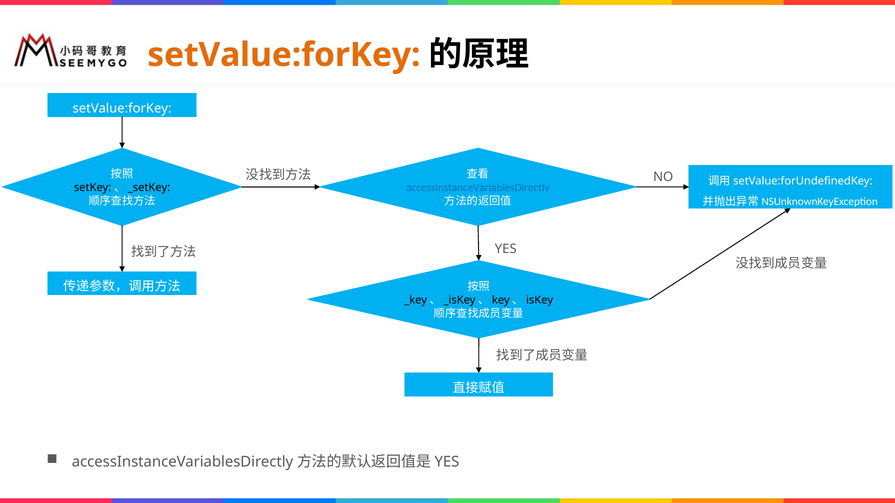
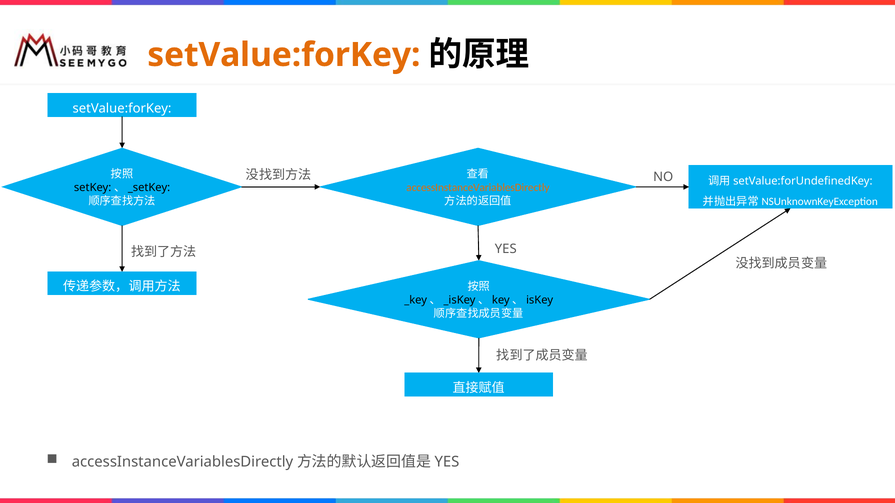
accessInstanceVariablesDirectly at (478, 188) colour: blue -> orange
